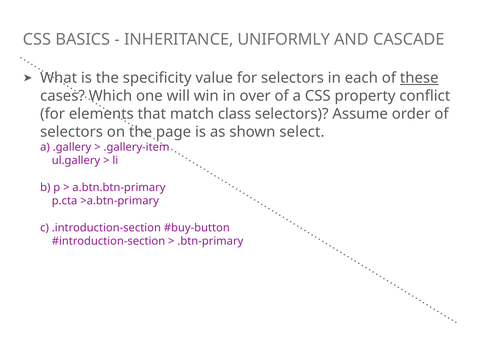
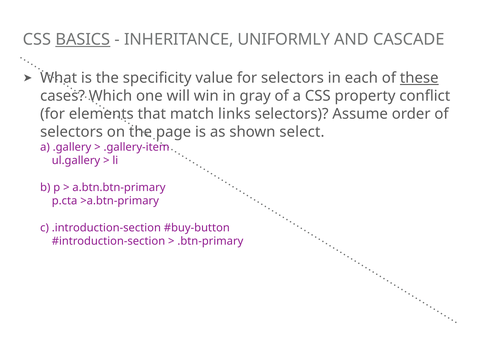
BASICS underline: none -> present
over: over -> gray
class: class -> links
